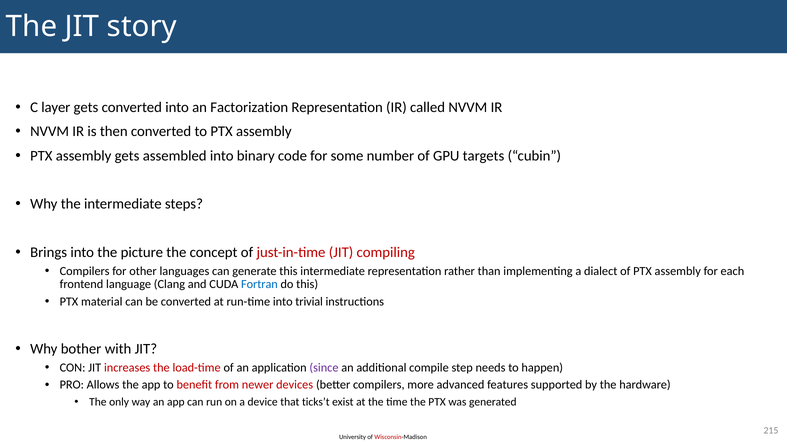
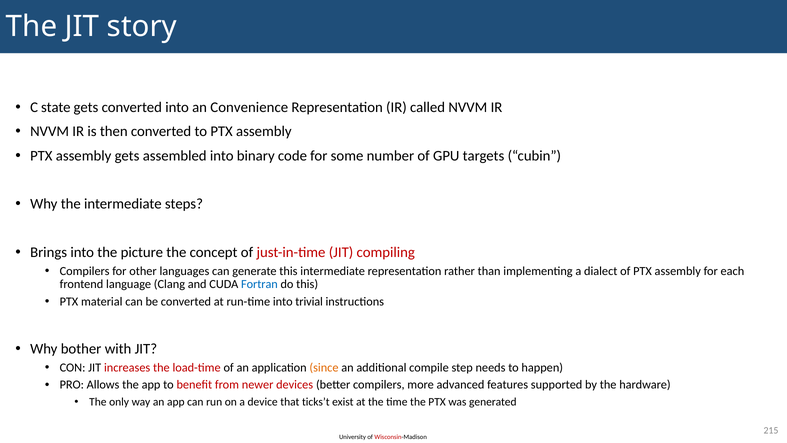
layer: layer -> state
Factorization: Factorization -> Convenience
since colour: purple -> orange
